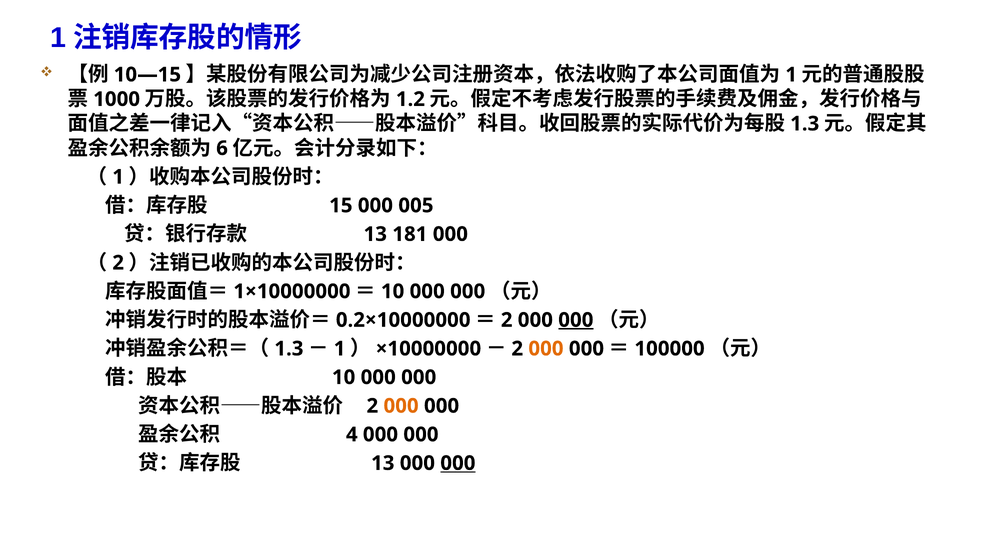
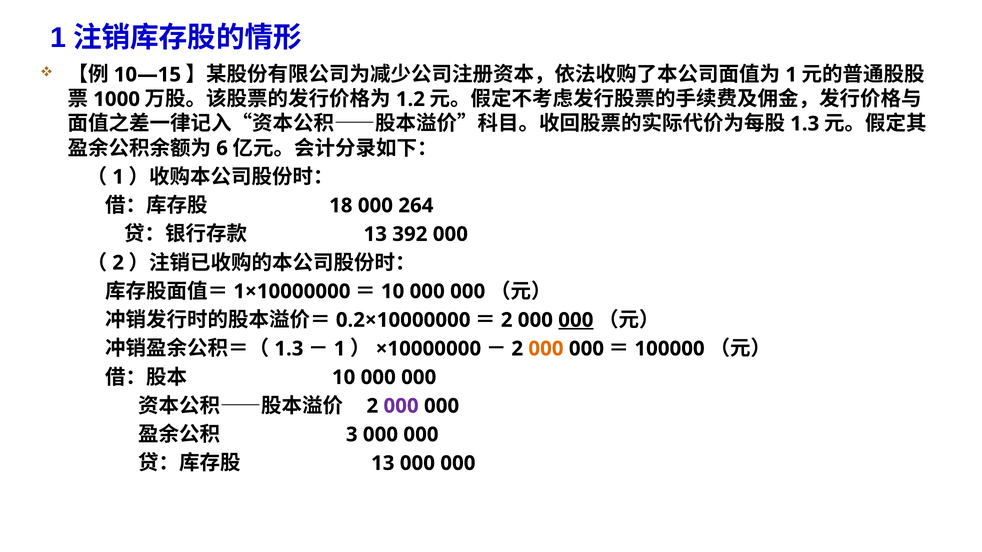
15: 15 -> 18
005: 005 -> 264
181: 181 -> 392
000 at (401, 406) colour: orange -> purple
4: 4 -> 3
000 at (458, 463) underline: present -> none
